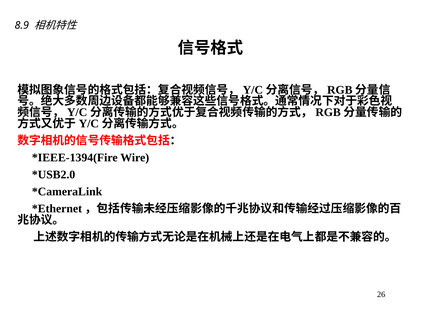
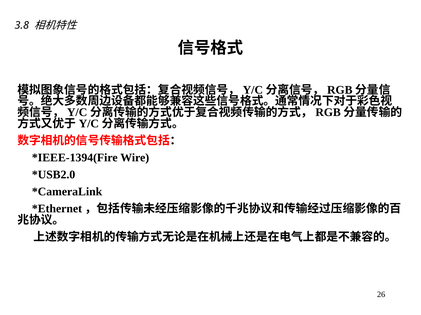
8.9: 8.9 -> 3.8
